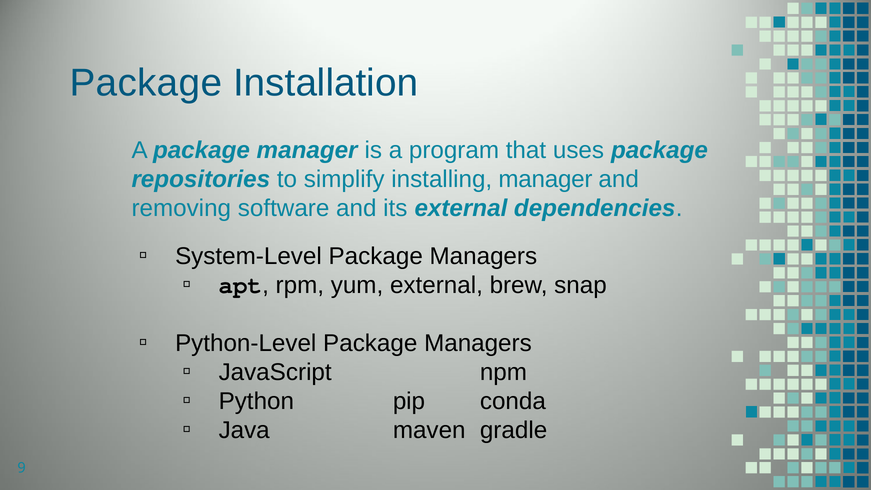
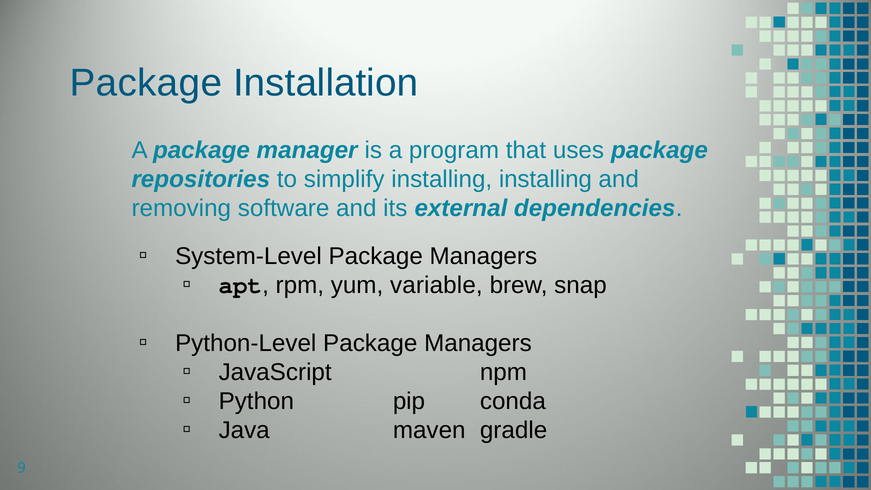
installing manager: manager -> installing
yum external: external -> variable
